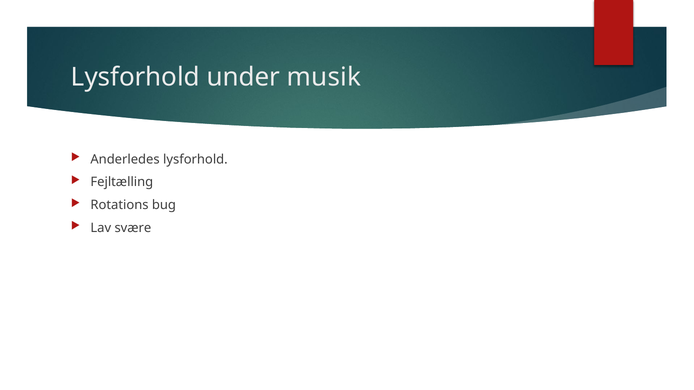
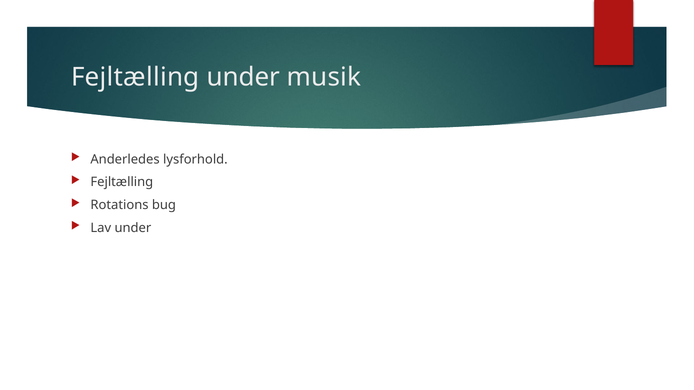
Lysforhold at (135, 77): Lysforhold -> Fejltælling
Lav svære: svære -> under
